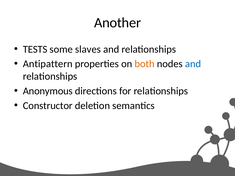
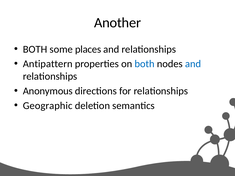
TESTS at (35, 49): TESTS -> BOTH
slaves: slaves -> places
both at (145, 64) colour: orange -> blue
Constructor: Constructor -> Geographic
